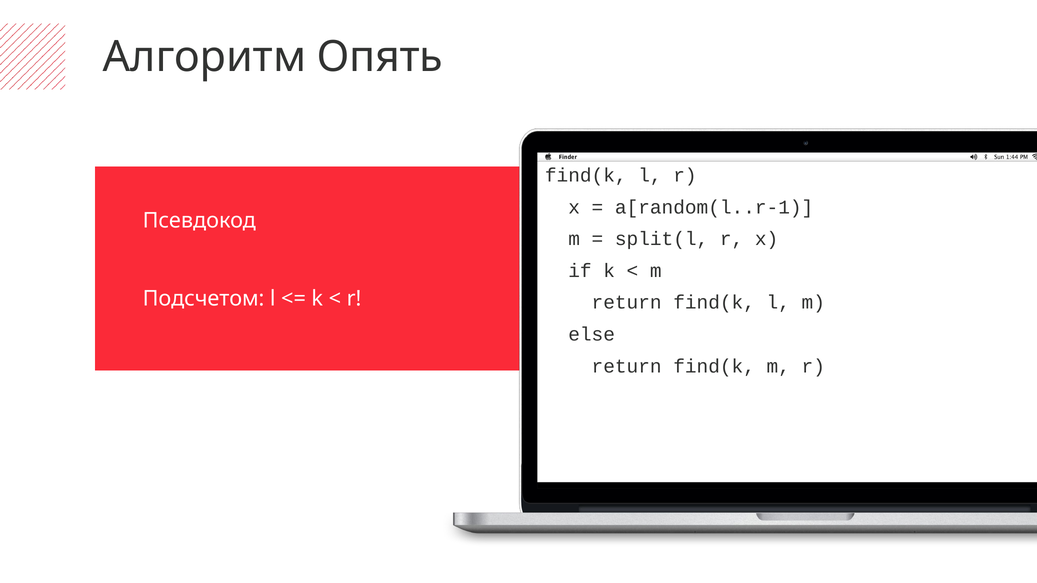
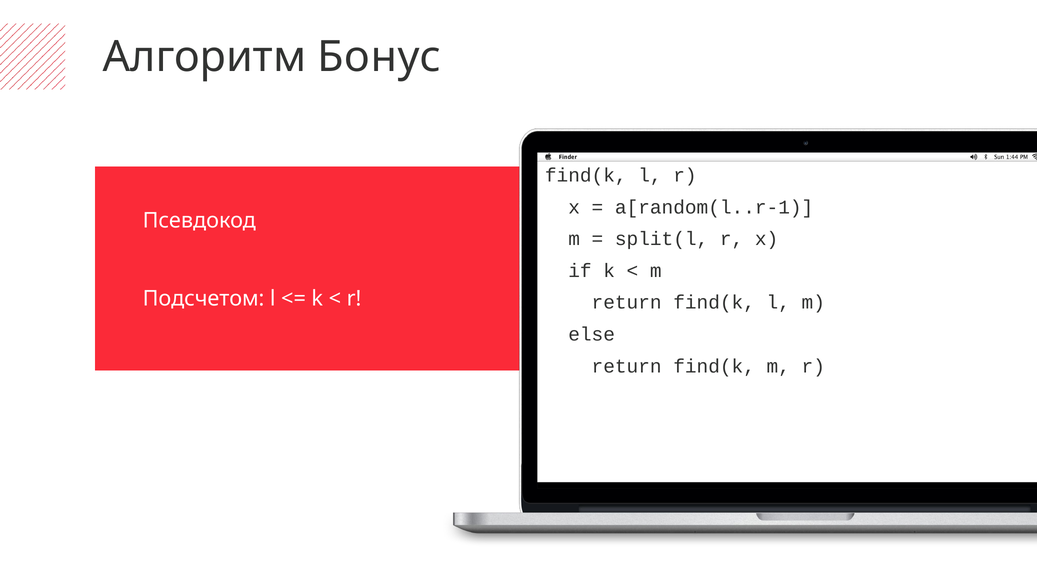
Опять: Опять -> Бонус
